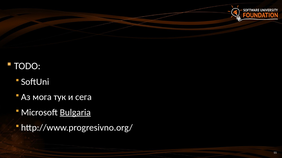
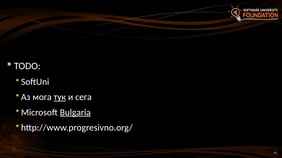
тук underline: none -> present
